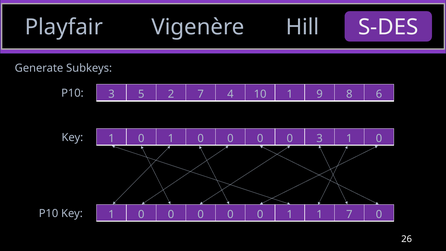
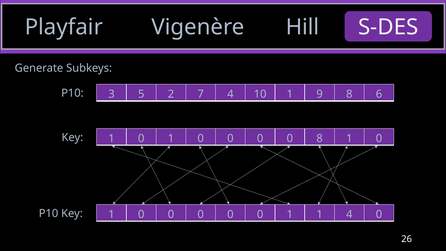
0 3: 3 -> 8
1 7: 7 -> 4
